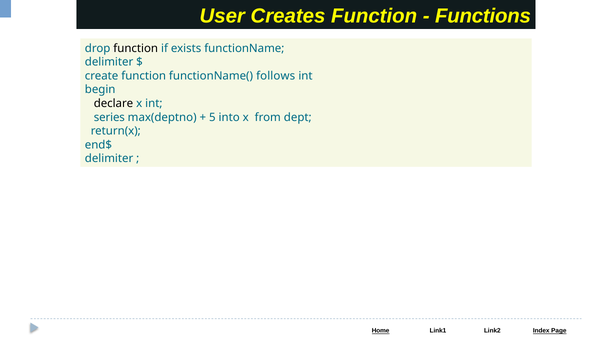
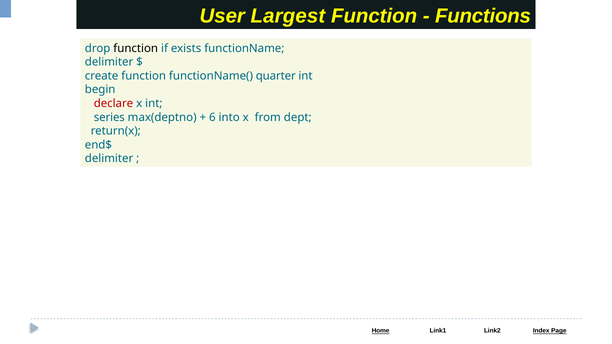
Creates: Creates -> Largest
follows: follows -> quarter
declare colour: black -> red
5: 5 -> 6
